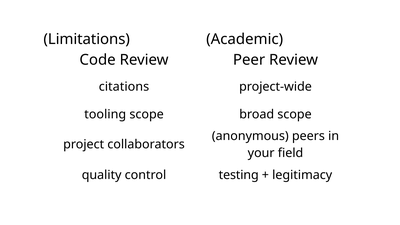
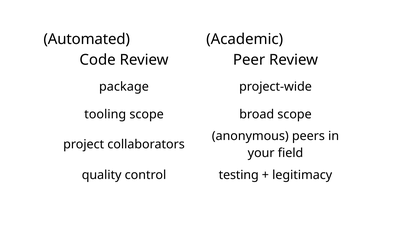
Limitations: Limitations -> Automated
citations: citations -> package
